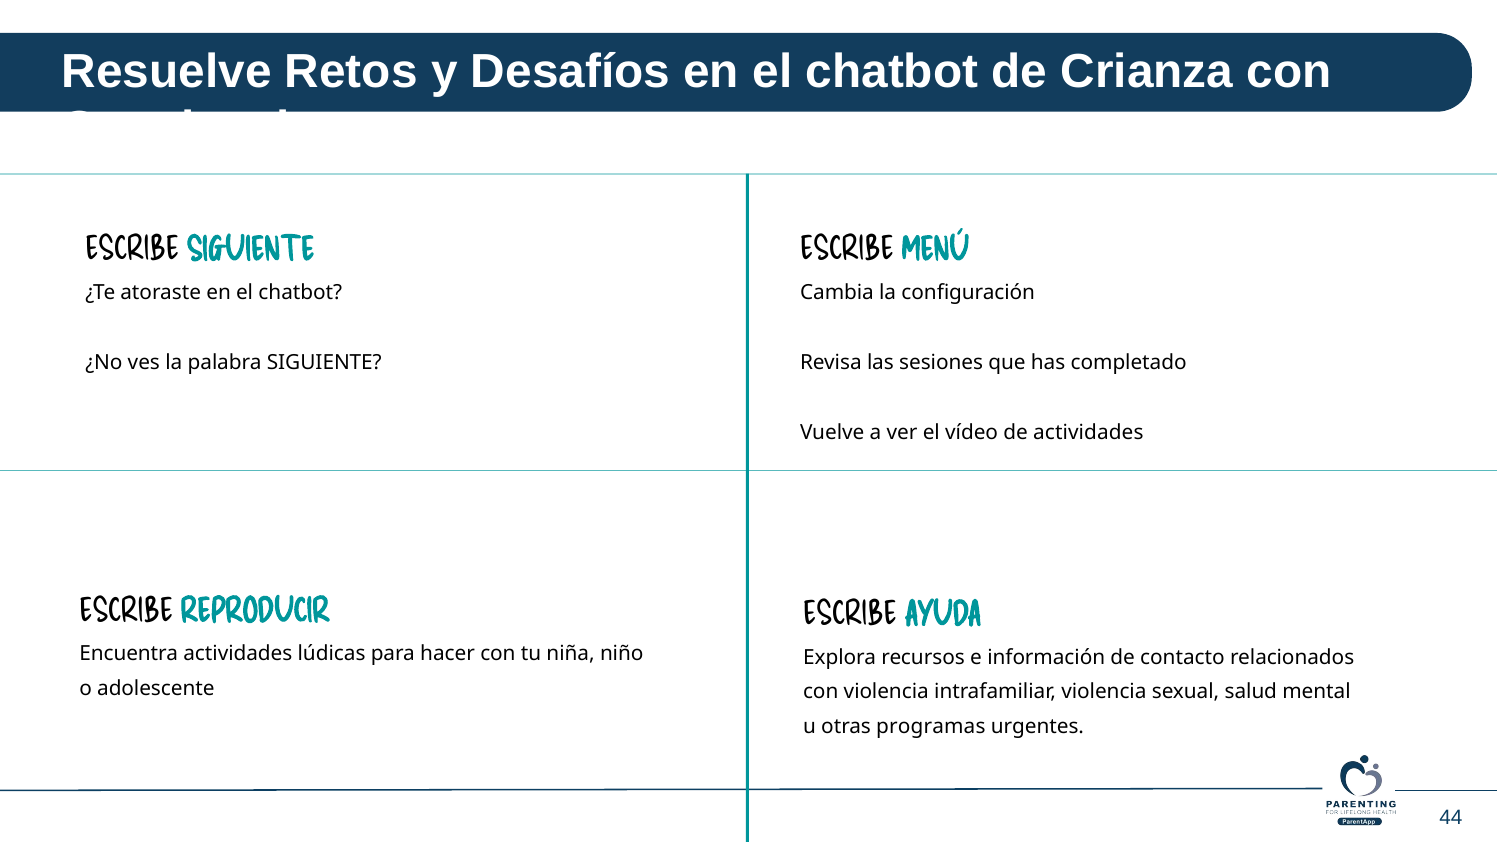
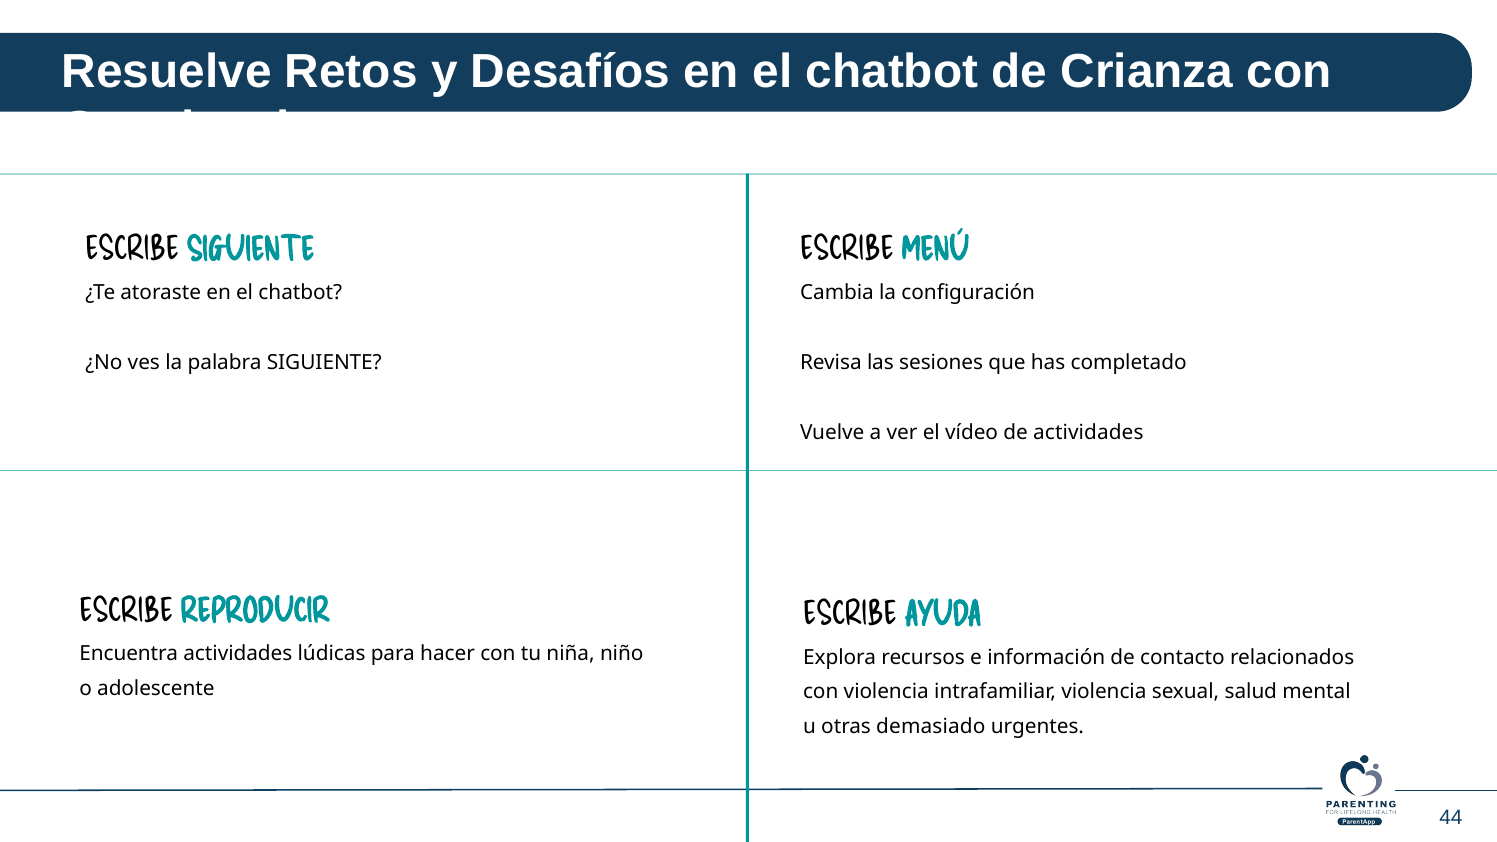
programas: programas -> demasiado
